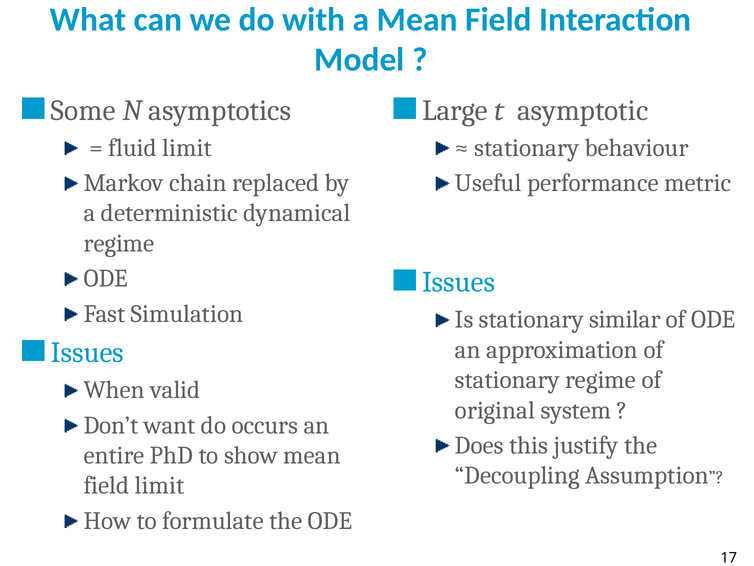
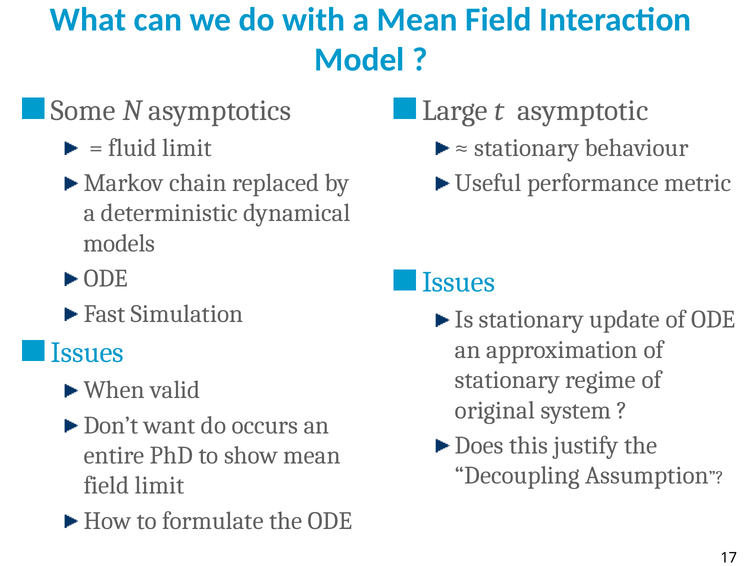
regime at (119, 243): regime -> models
similar: similar -> update
